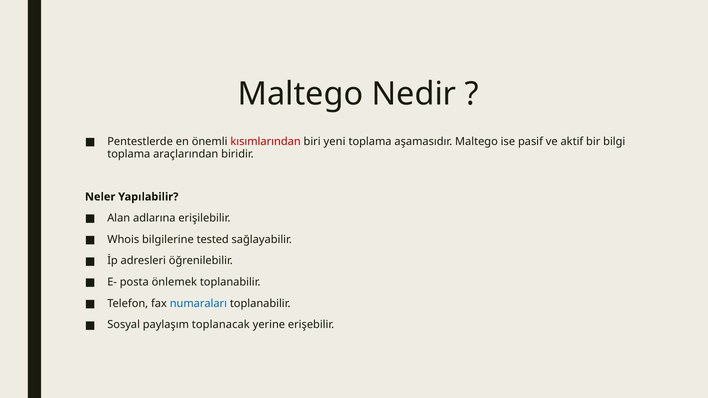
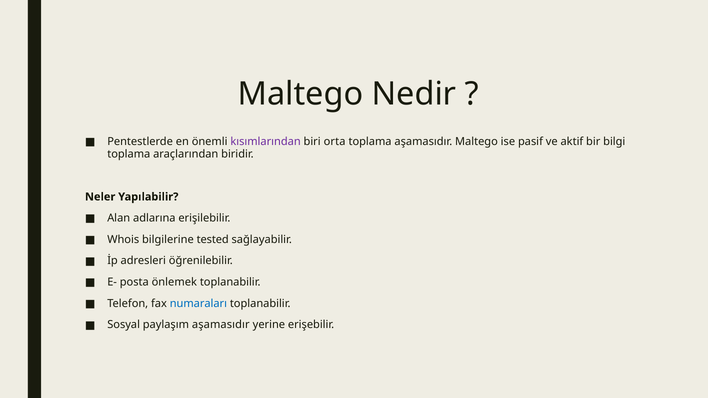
kısımlarından colour: red -> purple
yeni: yeni -> orta
paylaşım toplanacak: toplanacak -> aşamasıdır
